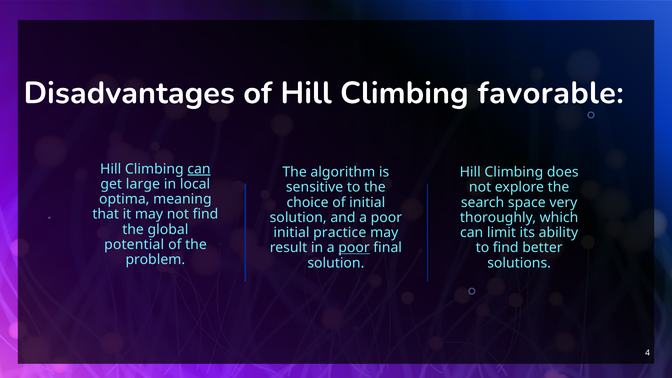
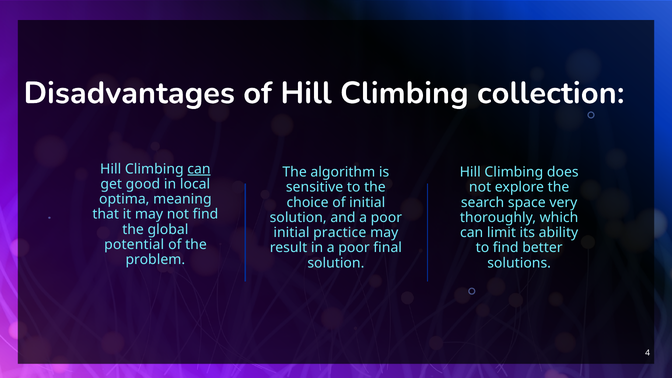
favorable: favorable -> collection
large: large -> good
poor at (354, 248) underline: present -> none
